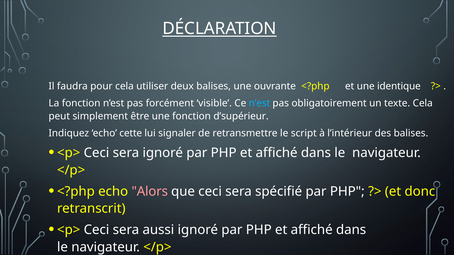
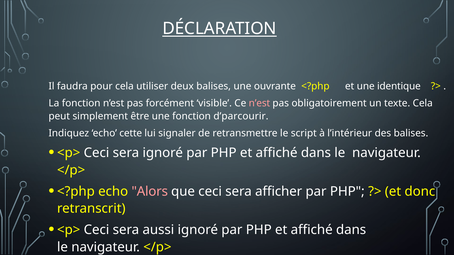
n’est at (259, 103) colour: light blue -> pink
d’supérieur: d’supérieur -> d’parcourir
spécifié: spécifié -> afficher
